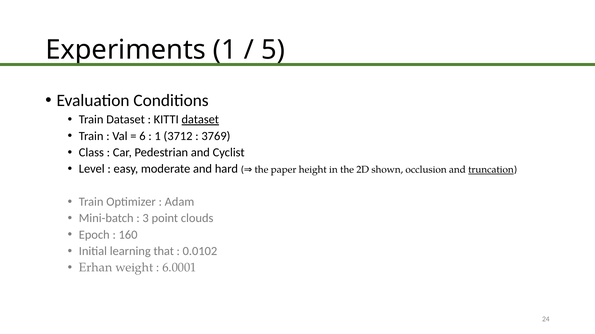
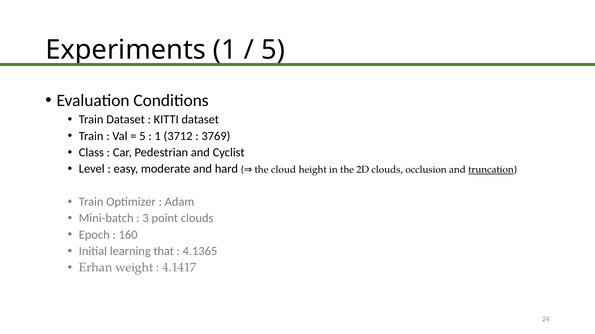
dataset at (200, 120) underline: present -> none
6 at (142, 136): 6 -> 5
paper: paper -> cloud
2D shown: shown -> clouds
0.0102: 0.0102 -> 4.1365
6.0001: 6.0001 -> 4.1417
